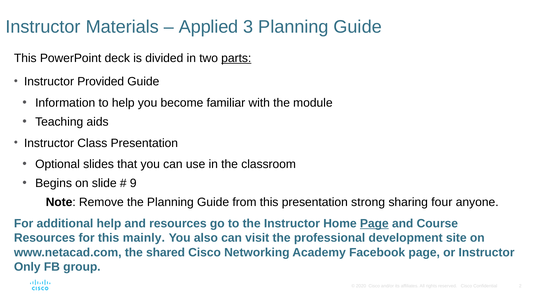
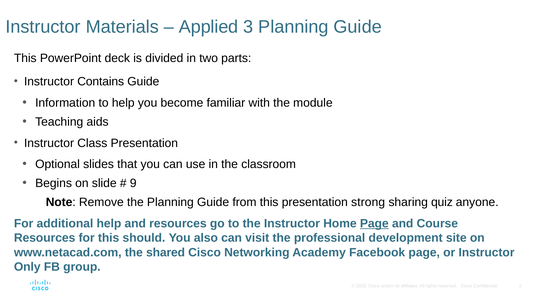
parts underline: present -> none
Provided: Provided -> Contains
four: four -> quiz
mainly: mainly -> should
